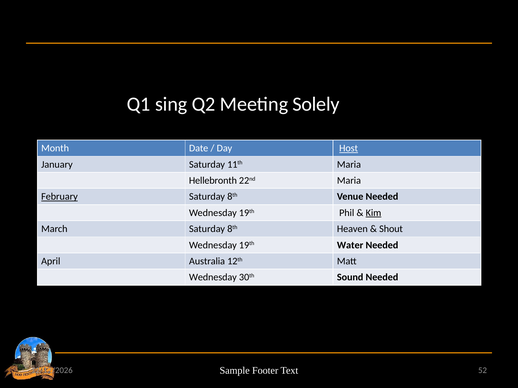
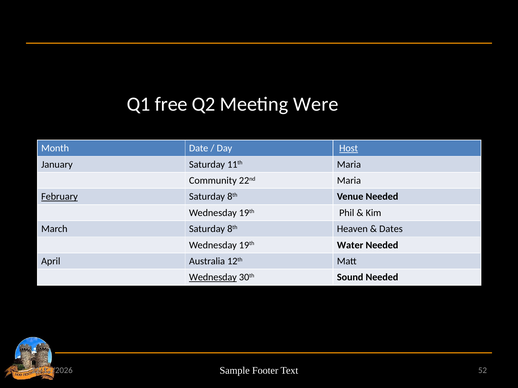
sing: sing -> free
Solely: Solely -> Were
Hellebronth: Hellebronth -> Community
Kim underline: present -> none
Shout at (391, 229): Shout -> Dates
Wednesday at (213, 278) underline: none -> present
